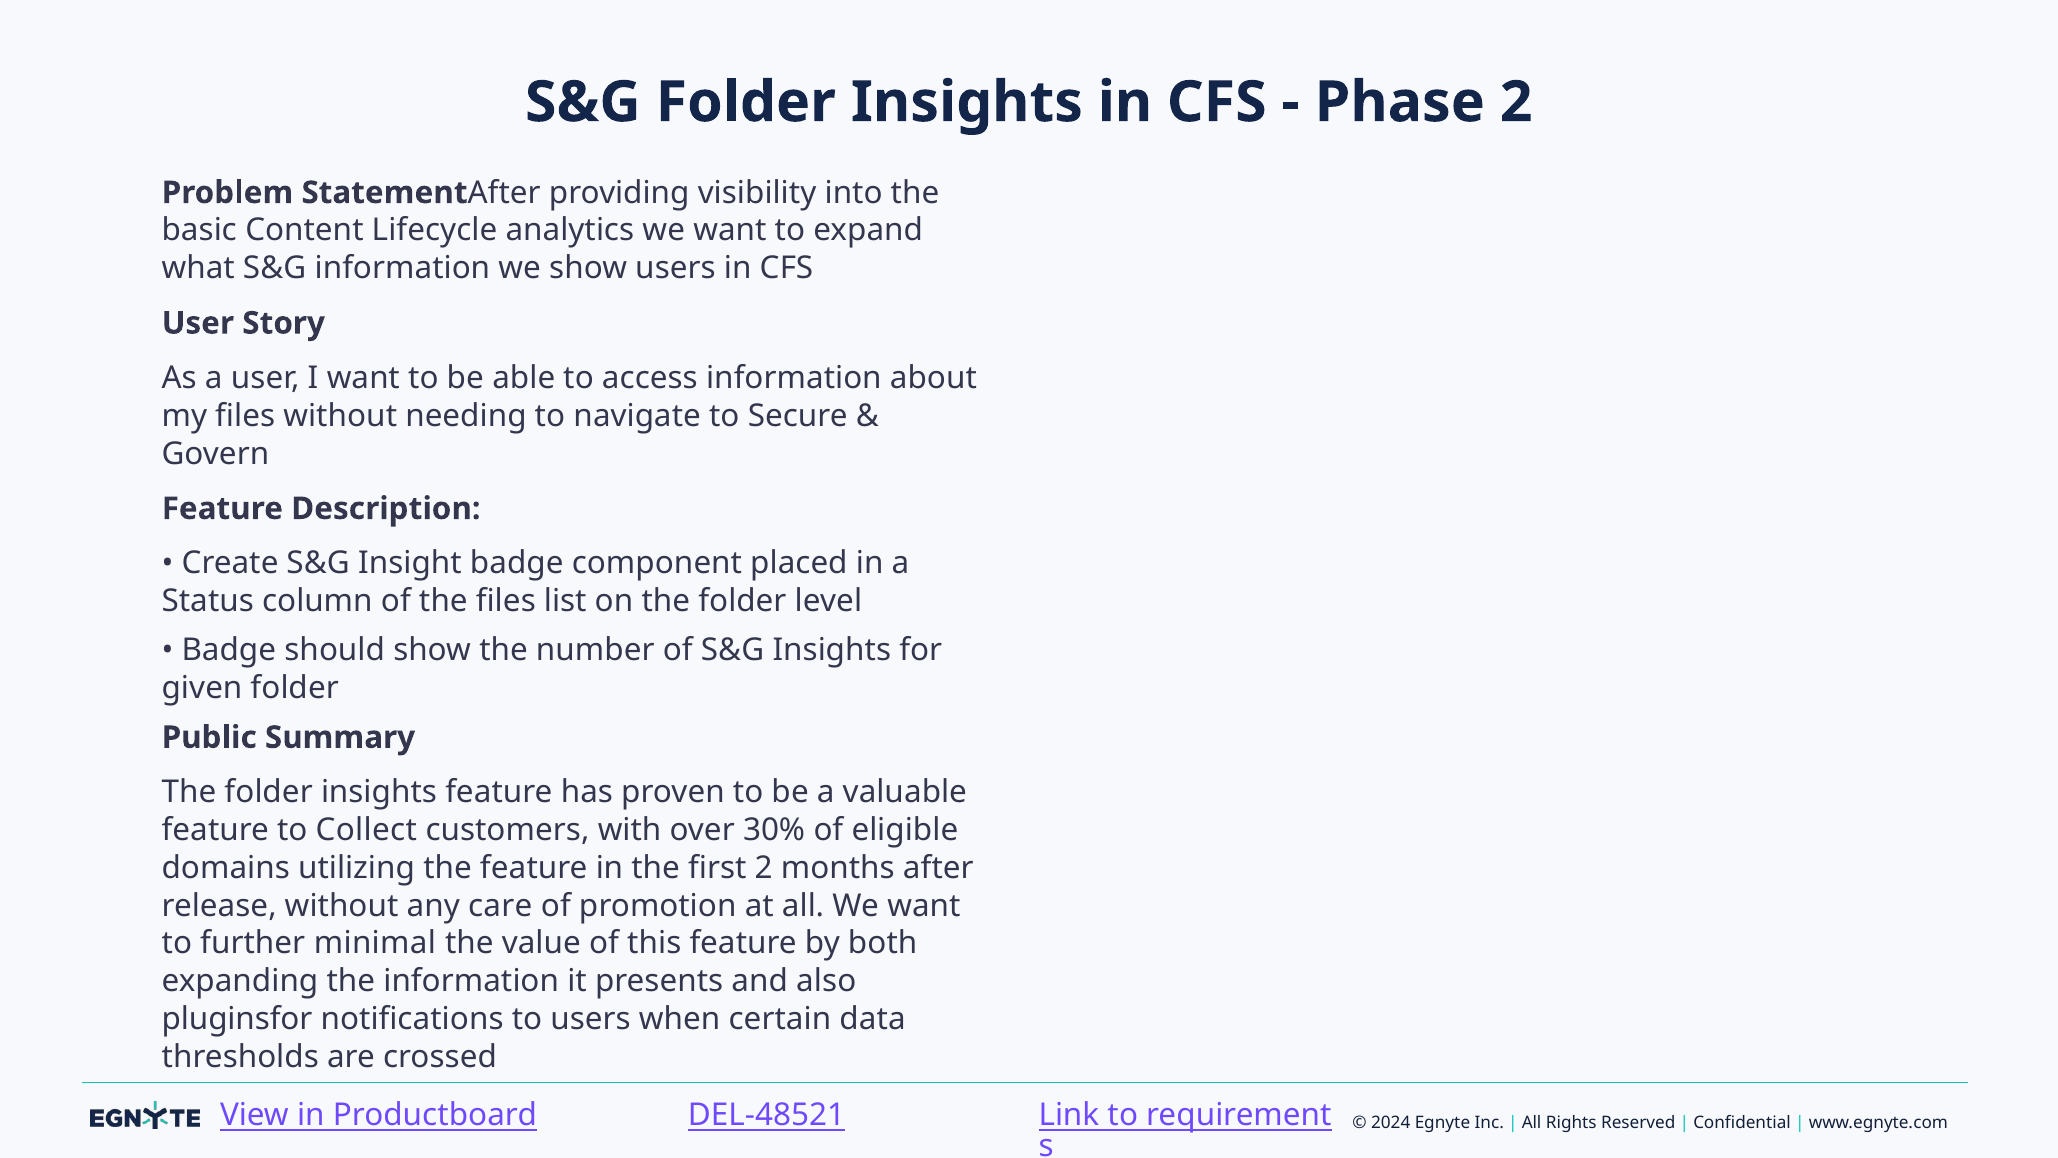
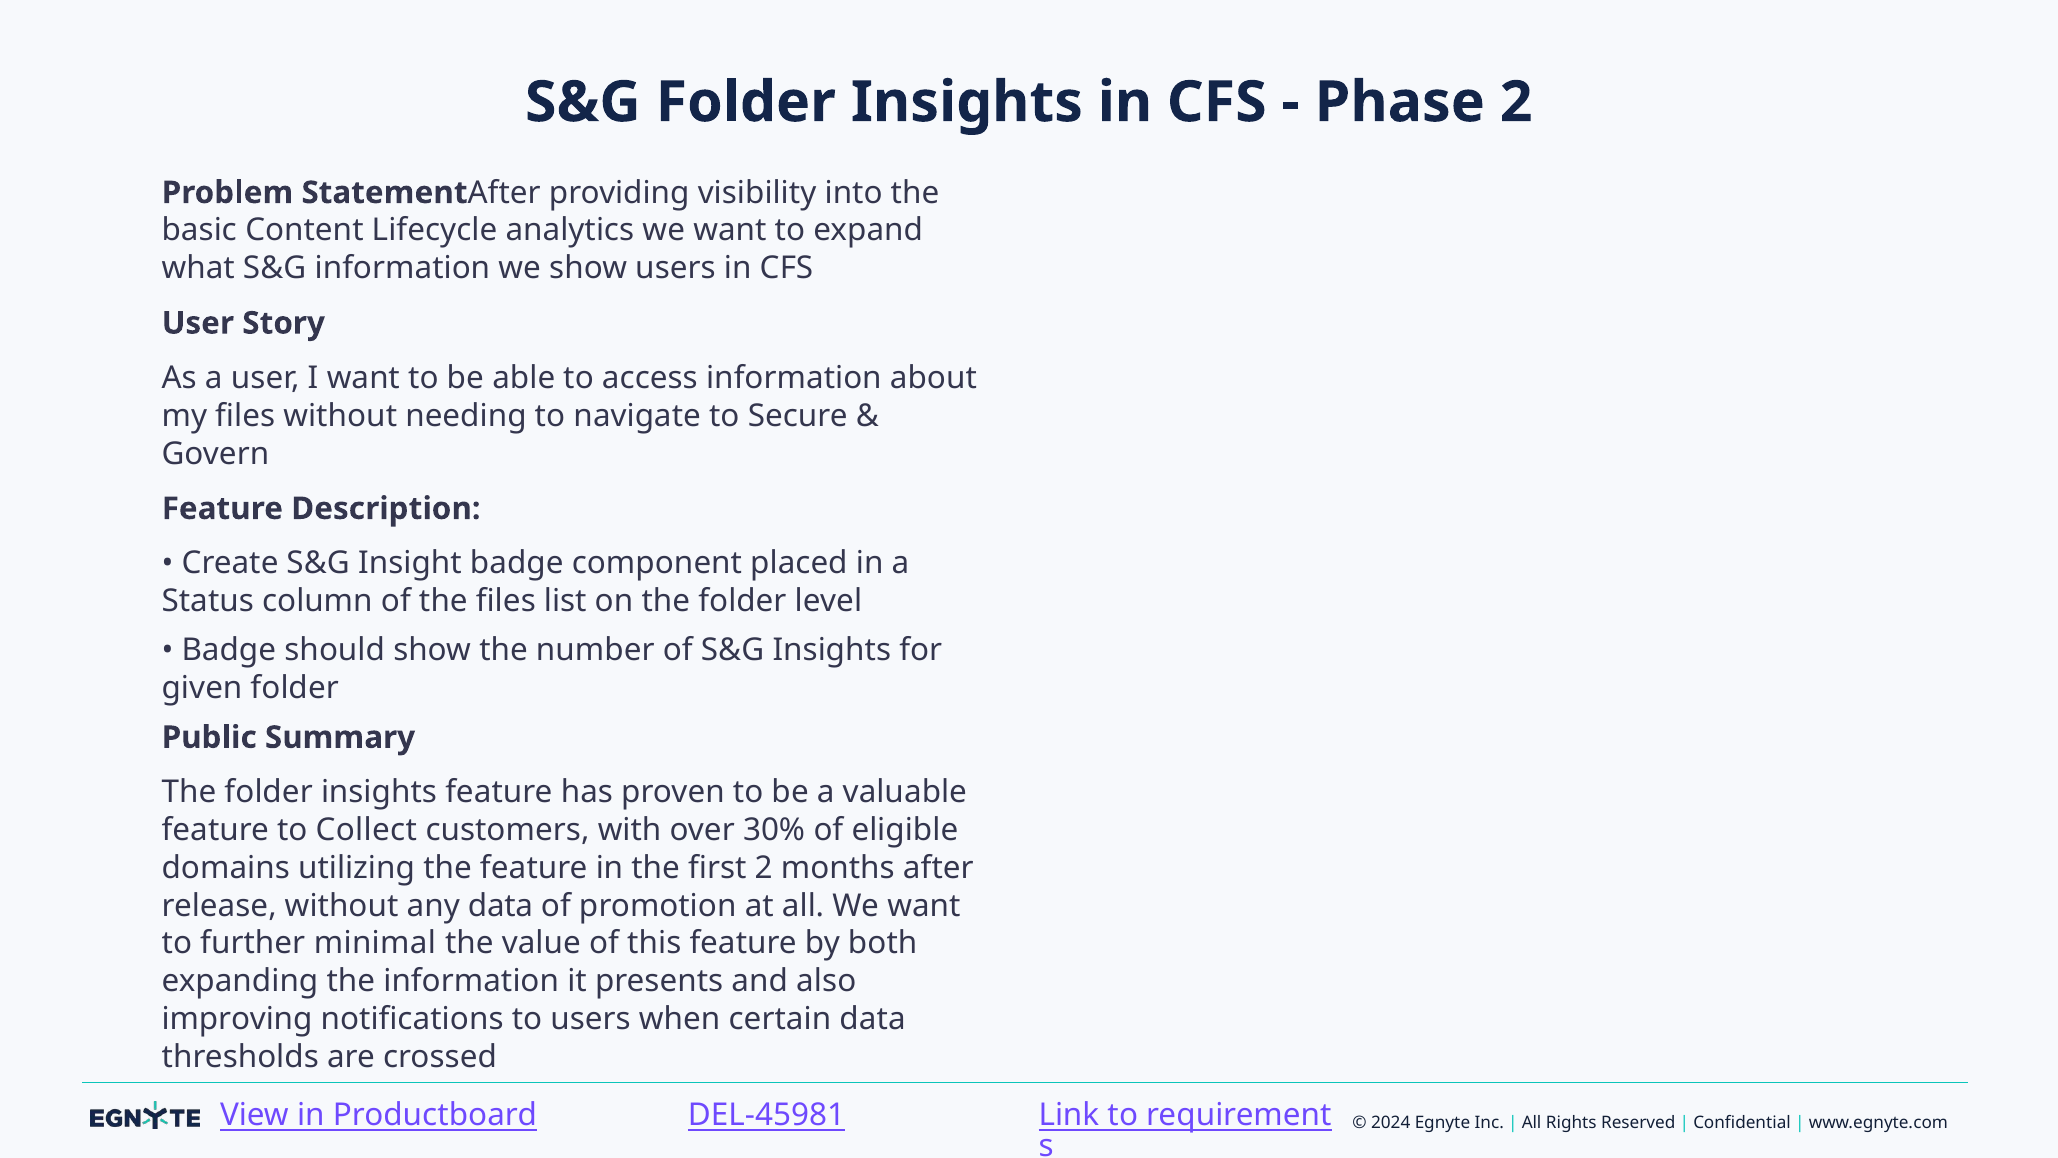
any care: care -> data
pluginsfor: pluginsfor -> improving
DEL-48521: DEL-48521 -> DEL-45981
